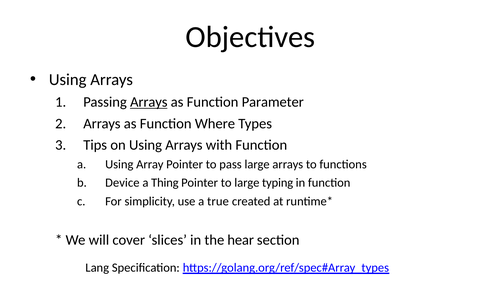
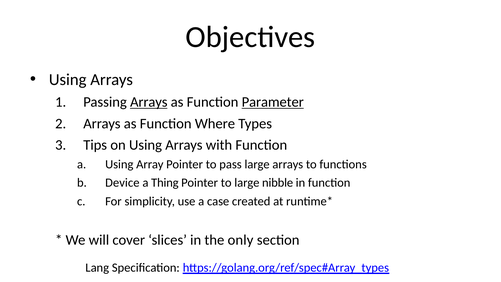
Parameter underline: none -> present
typing: typing -> nibble
true: true -> case
hear: hear -> only
